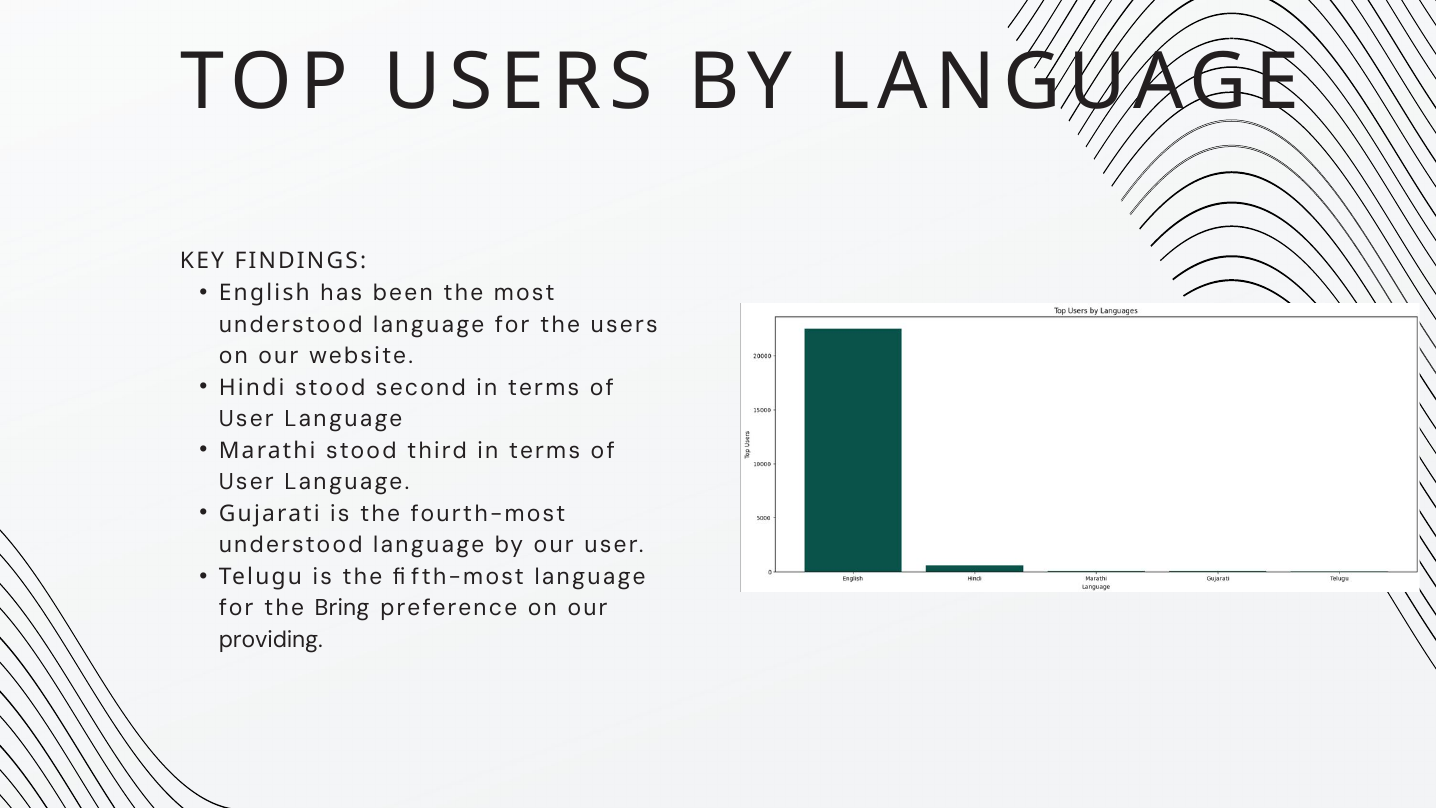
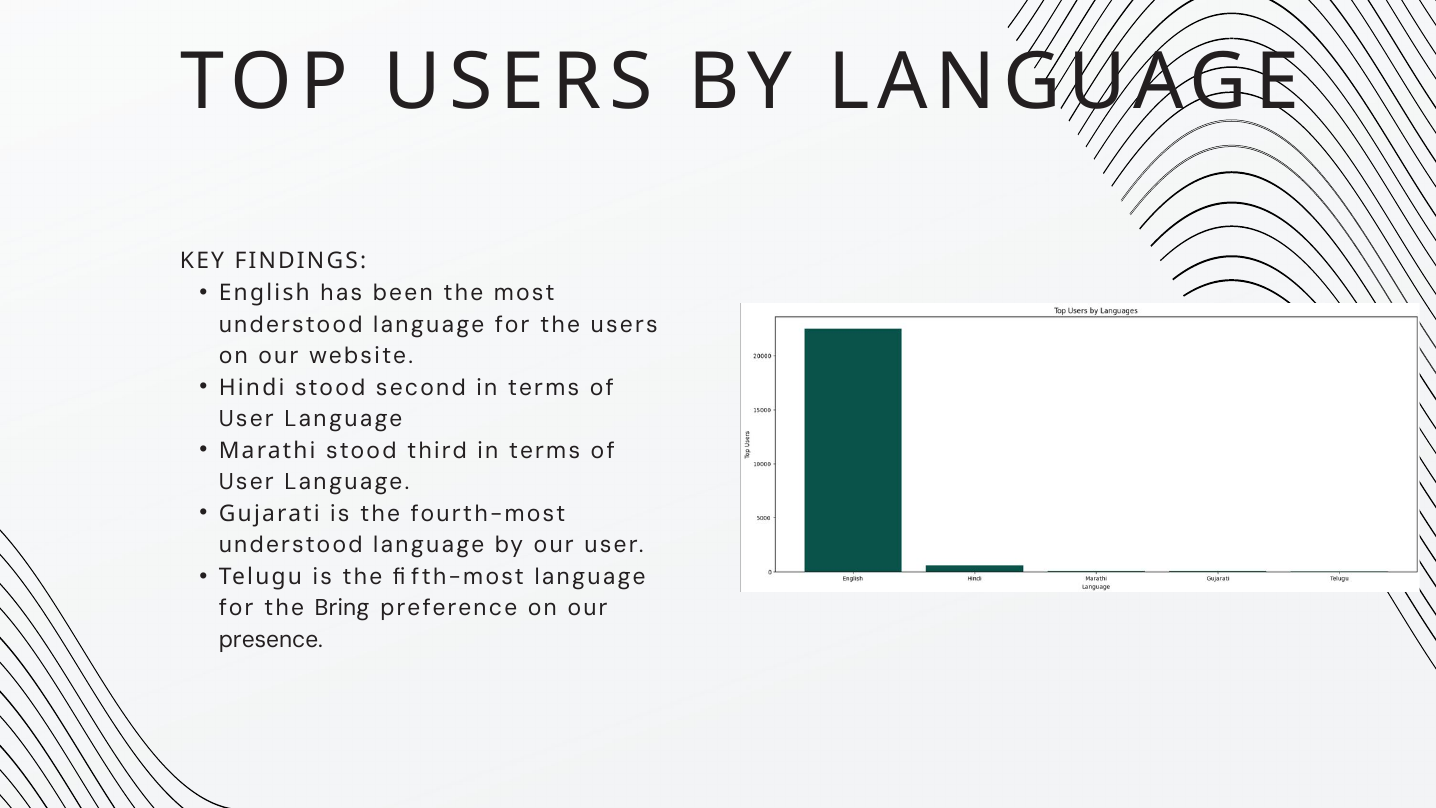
providing: providing -> presence
